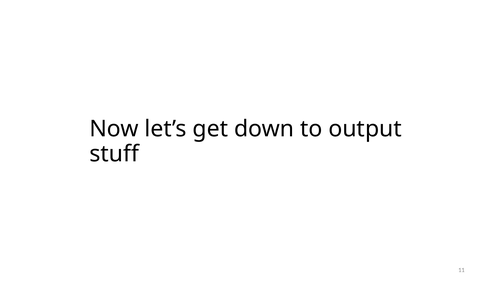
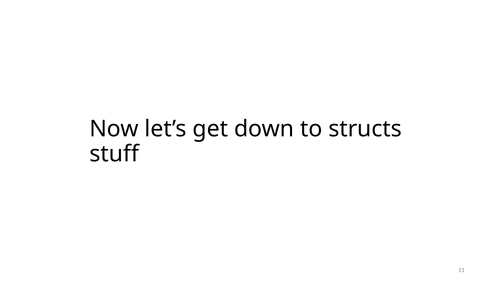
output: output -> structs
